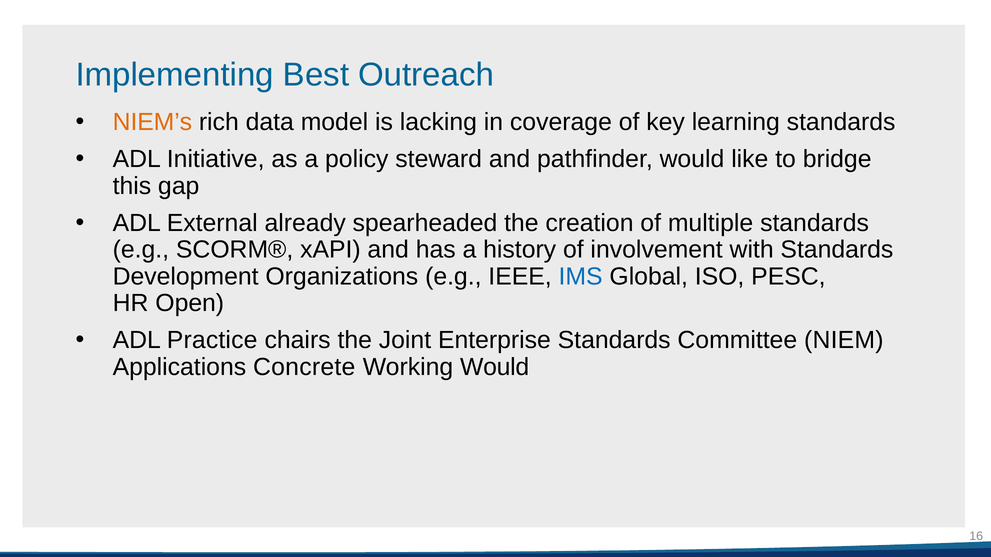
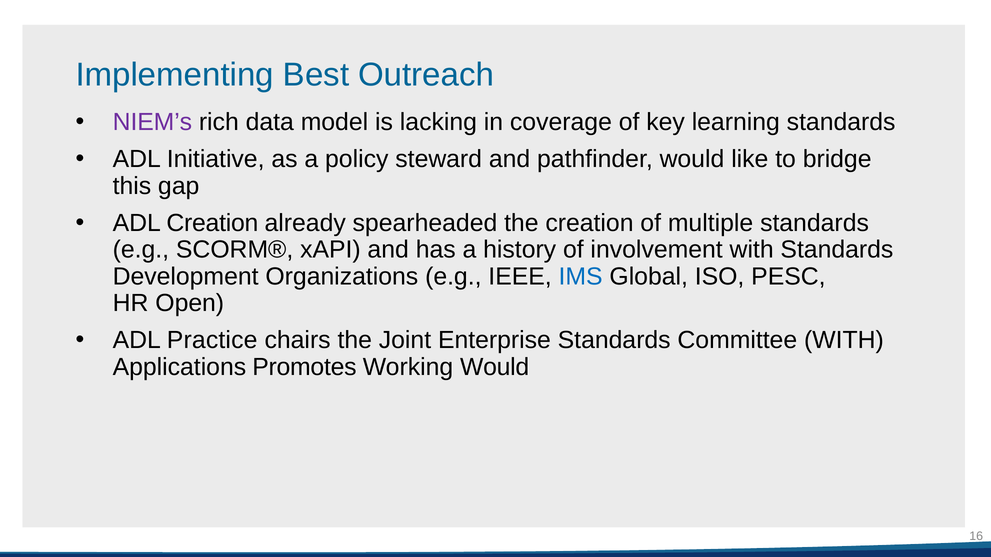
NIEM’s colour: orange -> purple
ADL External: External -> Creation
Committee NIEM: NIEM -> WITH
Concrete: Concrete -> Promotes
